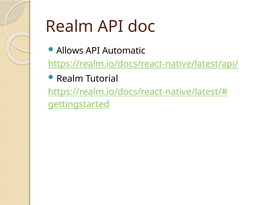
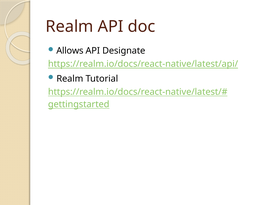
Automatic: Automatic -> Designate
